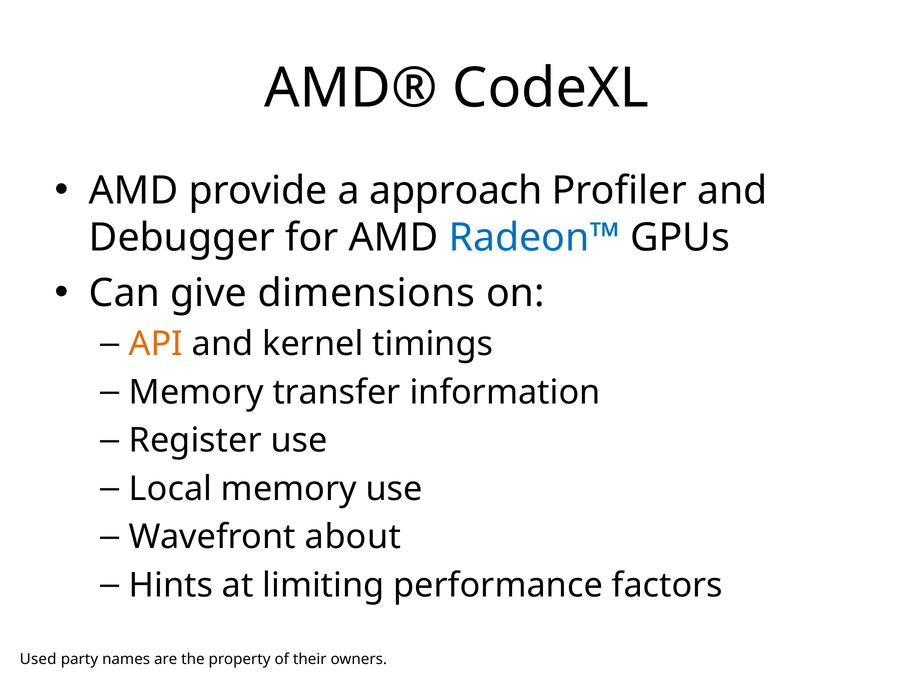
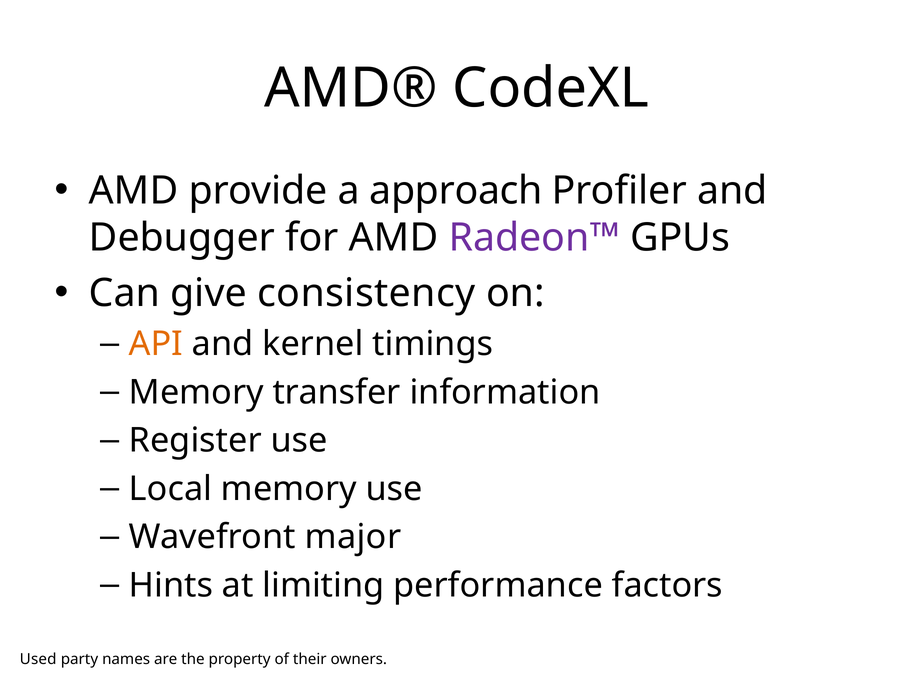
Radeon™ colour: blue -> purple
dimensions: dimensions -> consistency
about: about -> major
